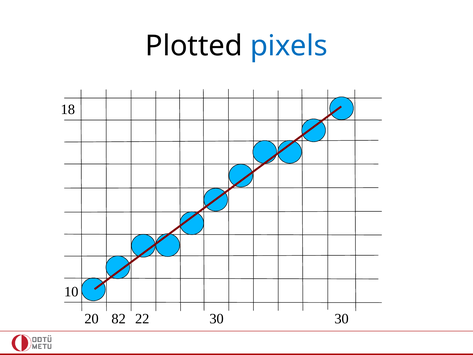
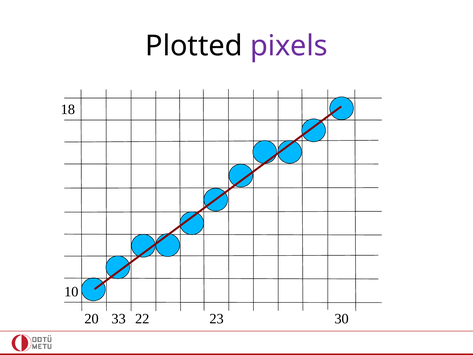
pixels colour: blue -> purple
82: 82 -> 33
22 30: 30 -> 23
